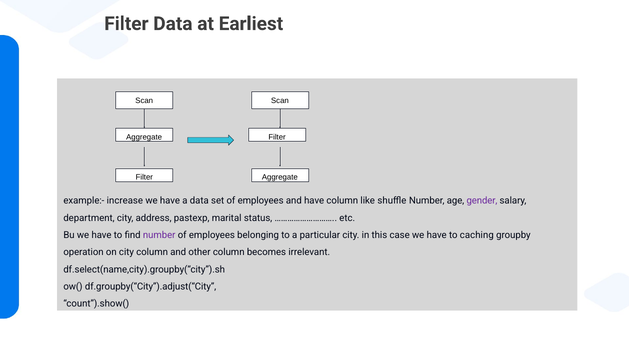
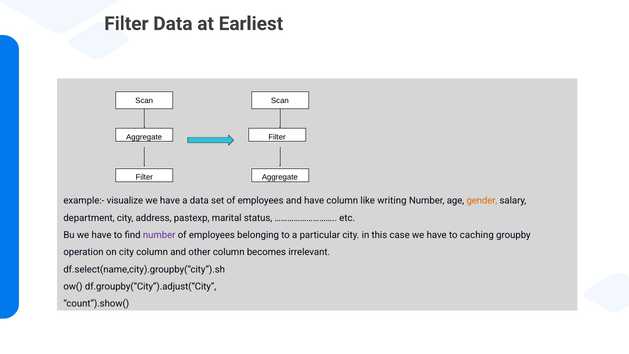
increase: increase -> visualize
shuﬄe: shuﬄe -> writing
gender colour: purple -> orange
